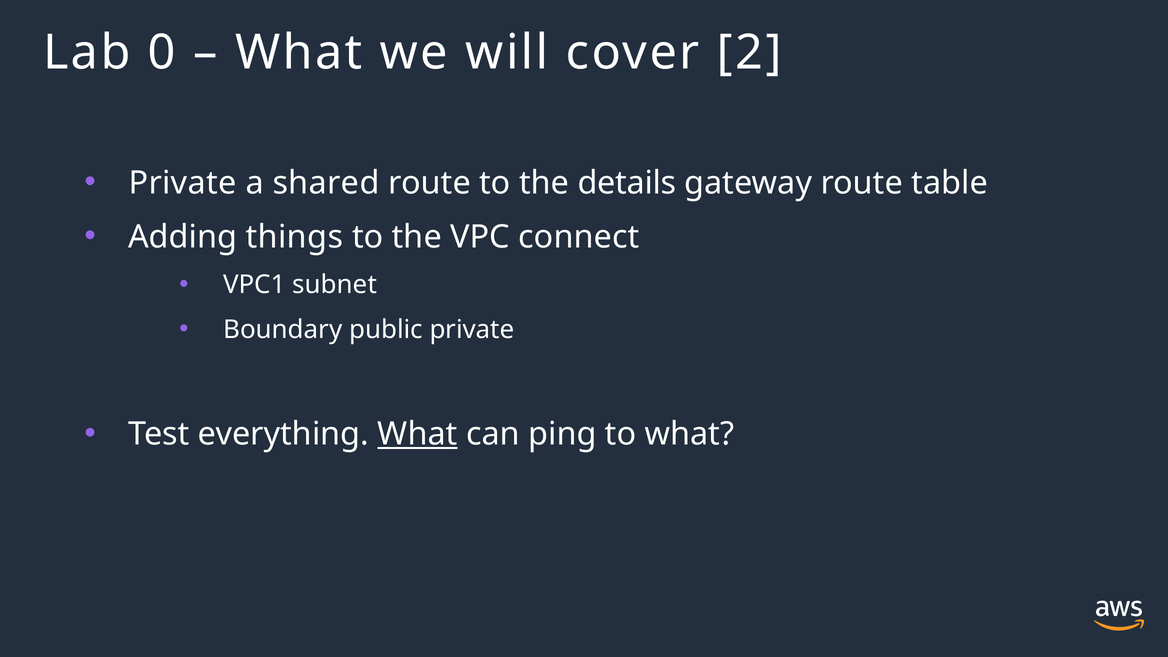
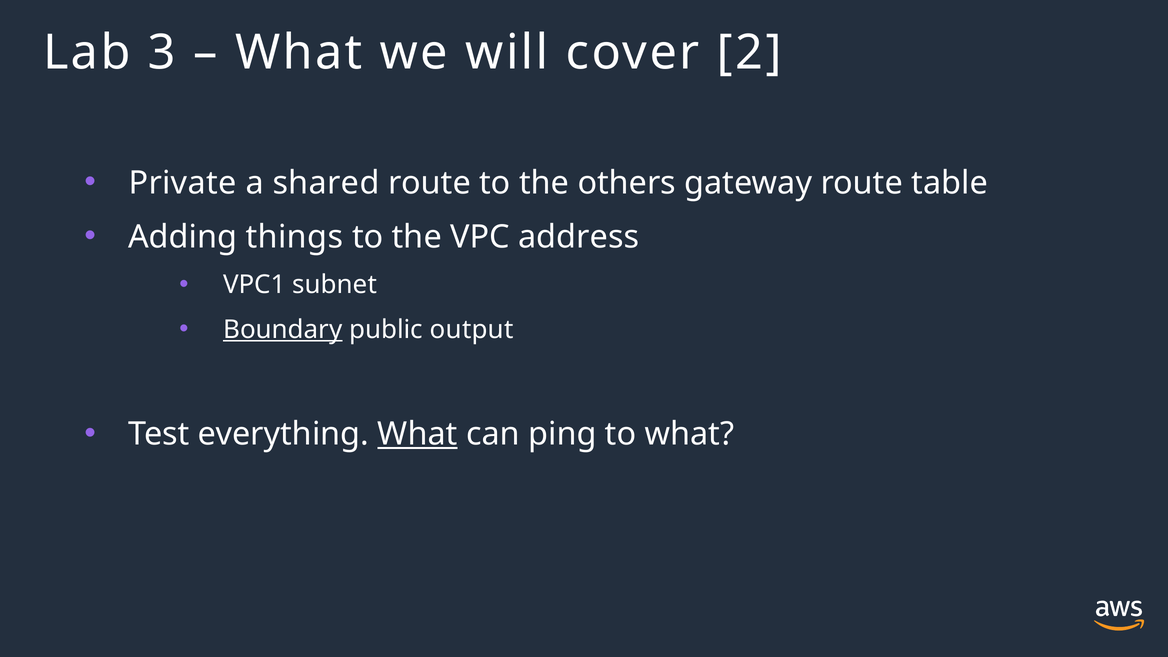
0: 0 -> 3
details: details -> others
connect: connect -> address
Boundary underline: none -> present
public private: private -> output
